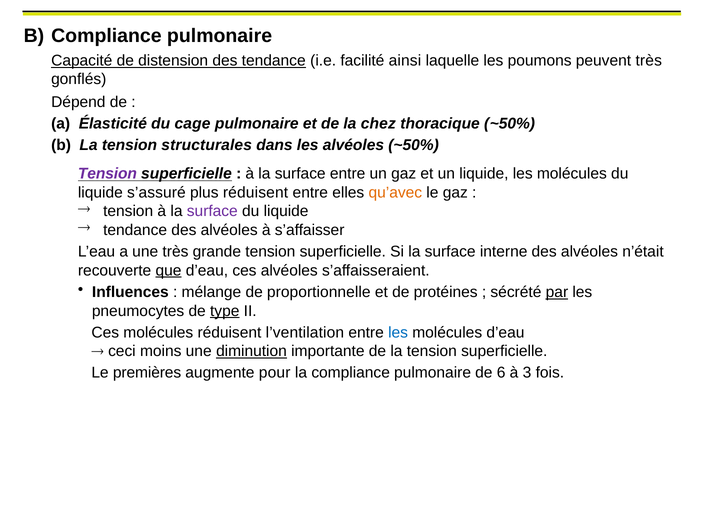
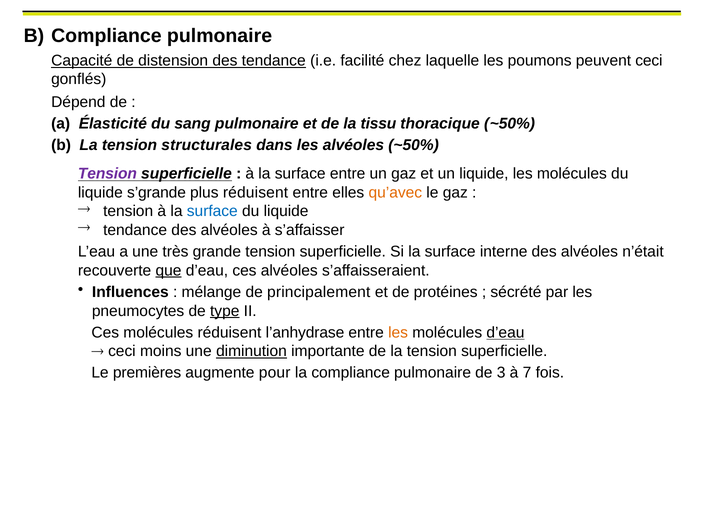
ainsi: ainsi -> chez
peuvent très: très -> ceci
cage: cage -> sang
chez: chez -> tissu
s’assuré: s’assuré -> s’grande
surface at (212, 211) colour: purple -> blue
proportionnelle: proportionnelle -> principalement
par underline: present -> none
l’ventilation: l’ventilation -> l’anhydrase
les at (398, 332) colour: blue -> orange
d’eau at (505, 332) underline: none -> present
6: 6 -> 3
3: 3 -> 7
